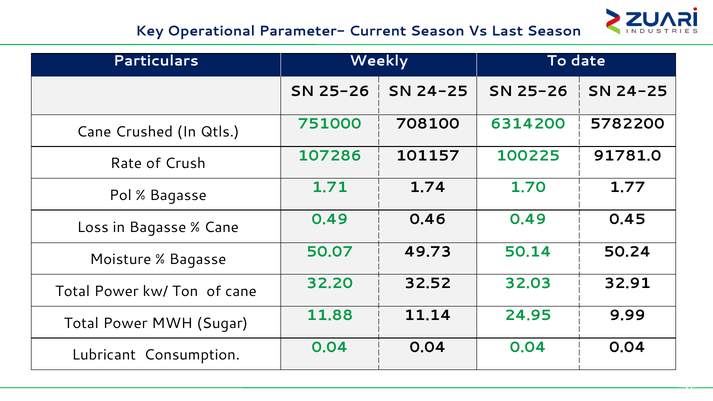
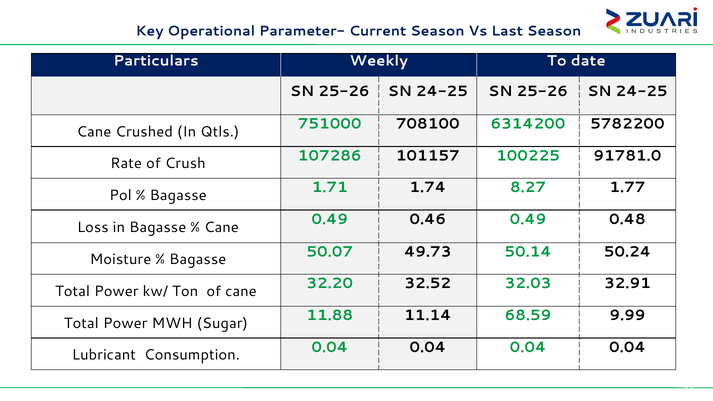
1.70: 1.70 -> 8.27
0.45: 0.45 -> 0.48
24.95: 24.95 -> 68.59
